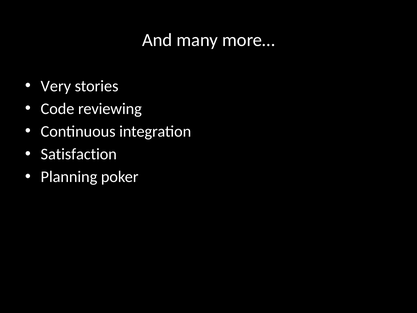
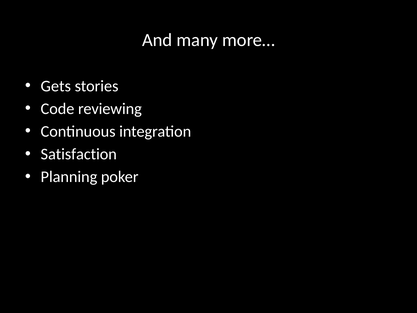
Very: Very -> Gets
